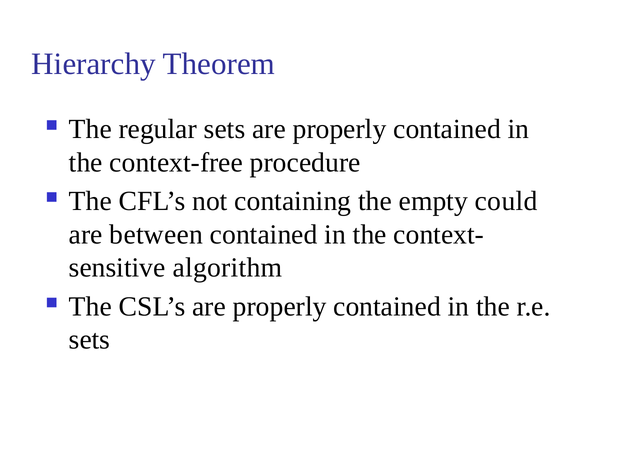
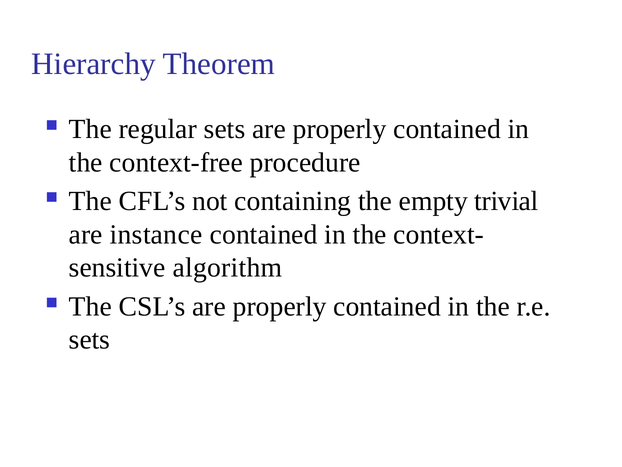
could: could -> trivial
between: between -> instance
